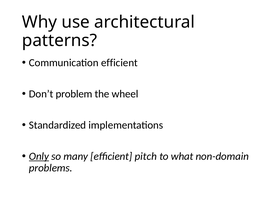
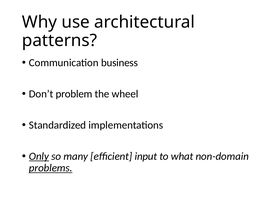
Communication efficient: efficient -> business
pitch: pitch -> input
problems underline: none -> present
